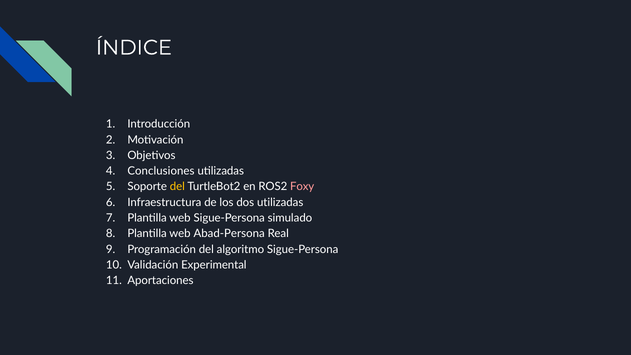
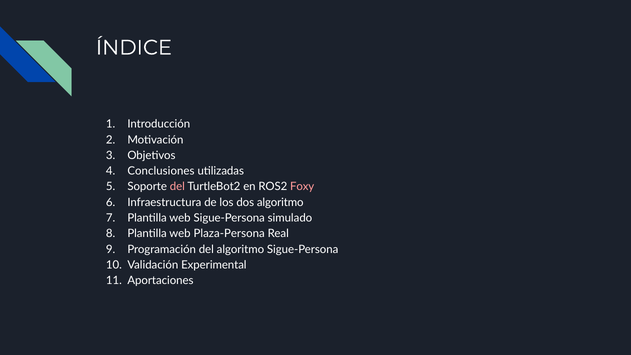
del at (177, 187) colour: yellow -> pink
dos utilizadas: utilizadas -> algoritmo
Abad-Persona: Abad-Persona -> Plaza-Persona
